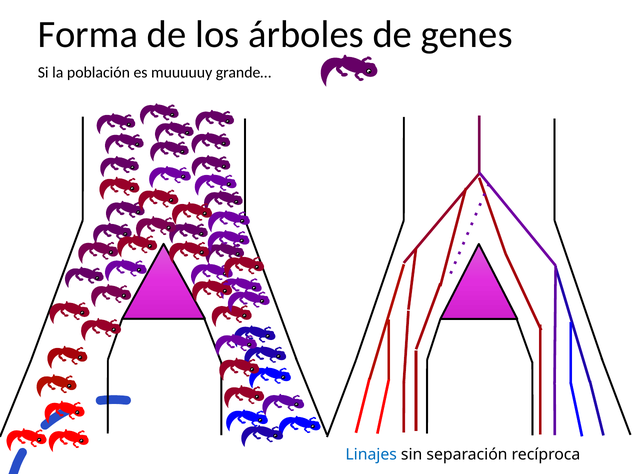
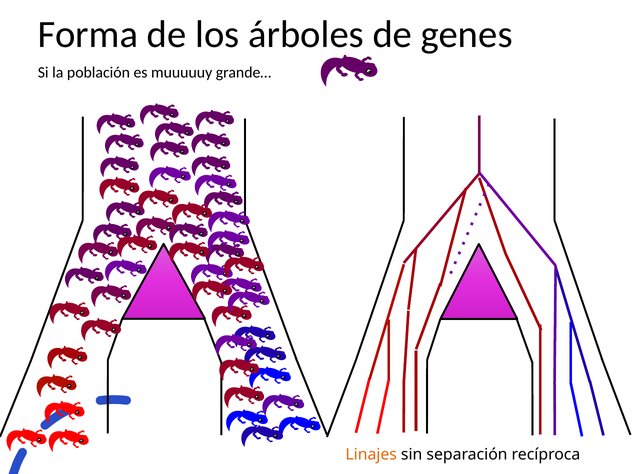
Linajes colour: blue -> orange
